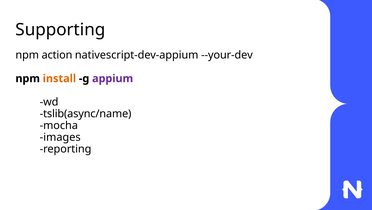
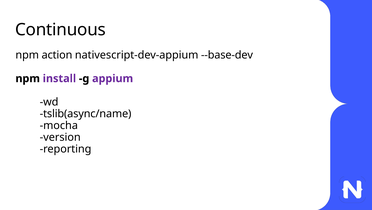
Supporting: Supporting -> Continuous
--your-dev: --your-dev -> --base-dev
install colour: orange -> purple
images: images -> version
